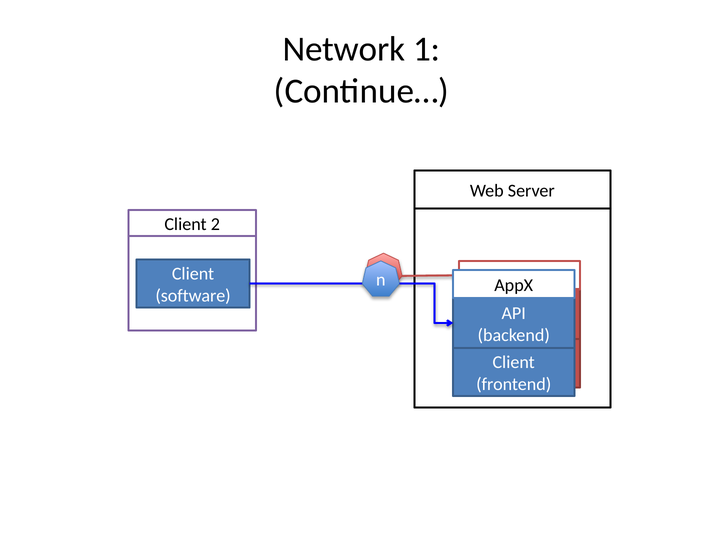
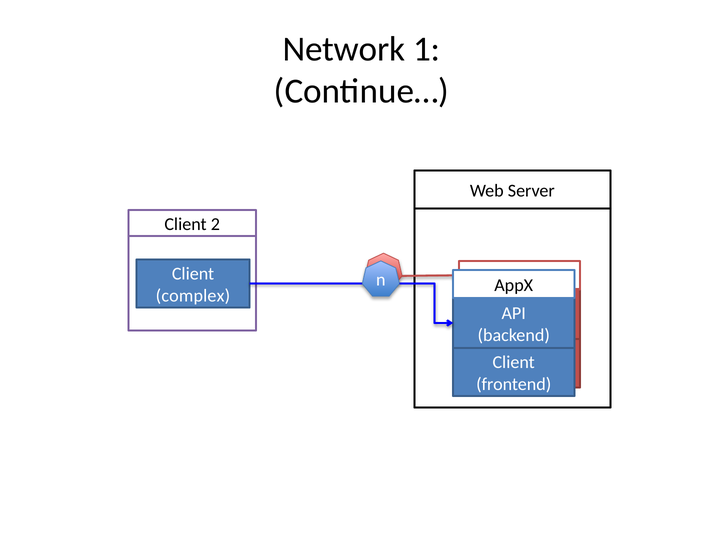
software: software -> complex
